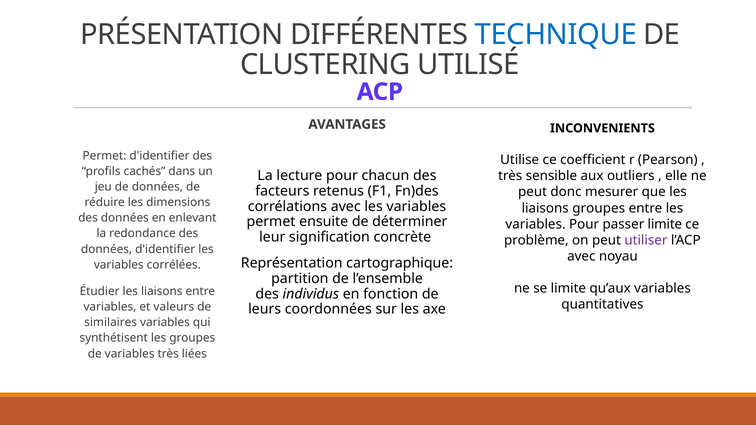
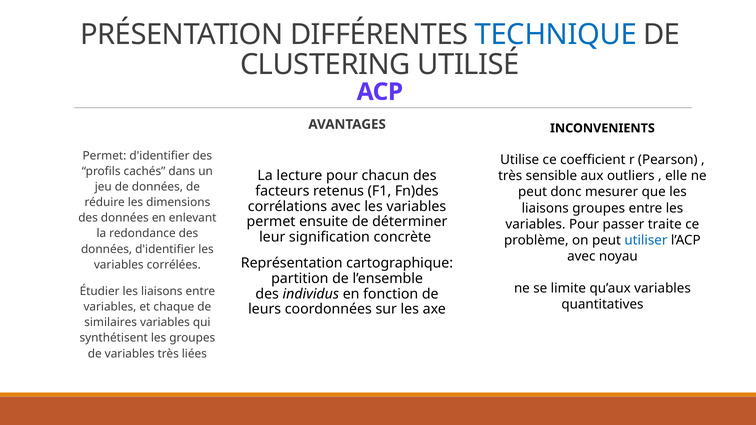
passer limite: limite -> traite
utiliser colour: purple -> blue
valeurs: valeurs -> chaque
